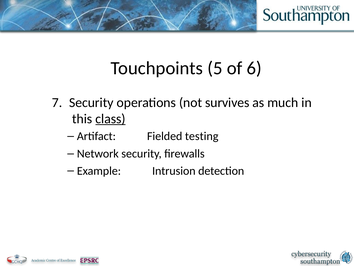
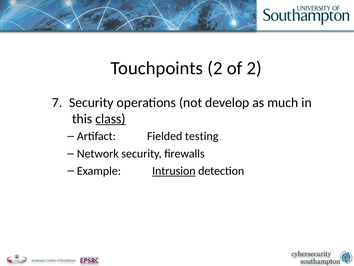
Touchpoints 5: 5 -> 2
of 6: 6 -> 2
survives: survives -> develop
Intrusion underline: none -> present
